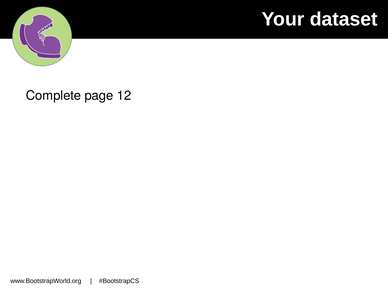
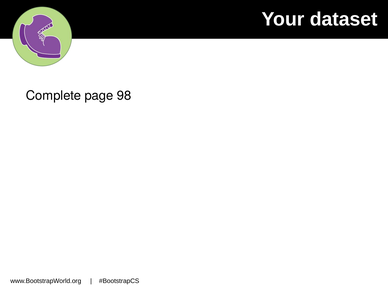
12: 12 -> 98
